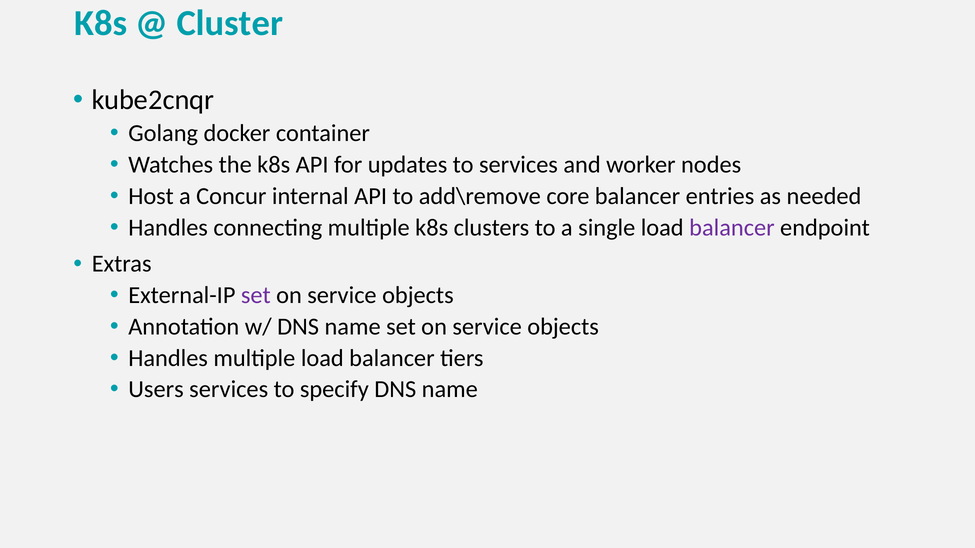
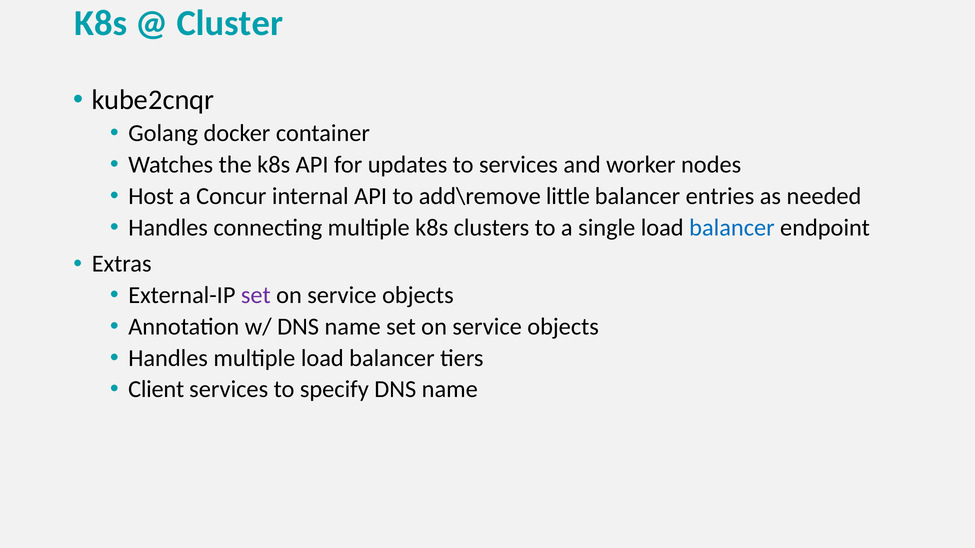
core: core -> little
balancer at (732, 228) colour: purple -> blue
Users: Users -> Client
